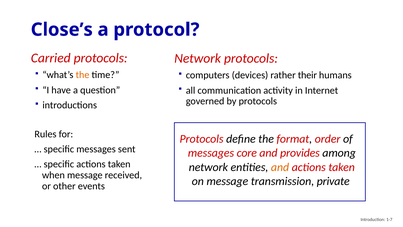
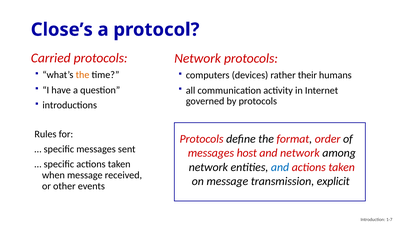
core: core -> host
and provides: provides -> network
and at (280, 167) colour: orange -> blue
private: private -> explicit
